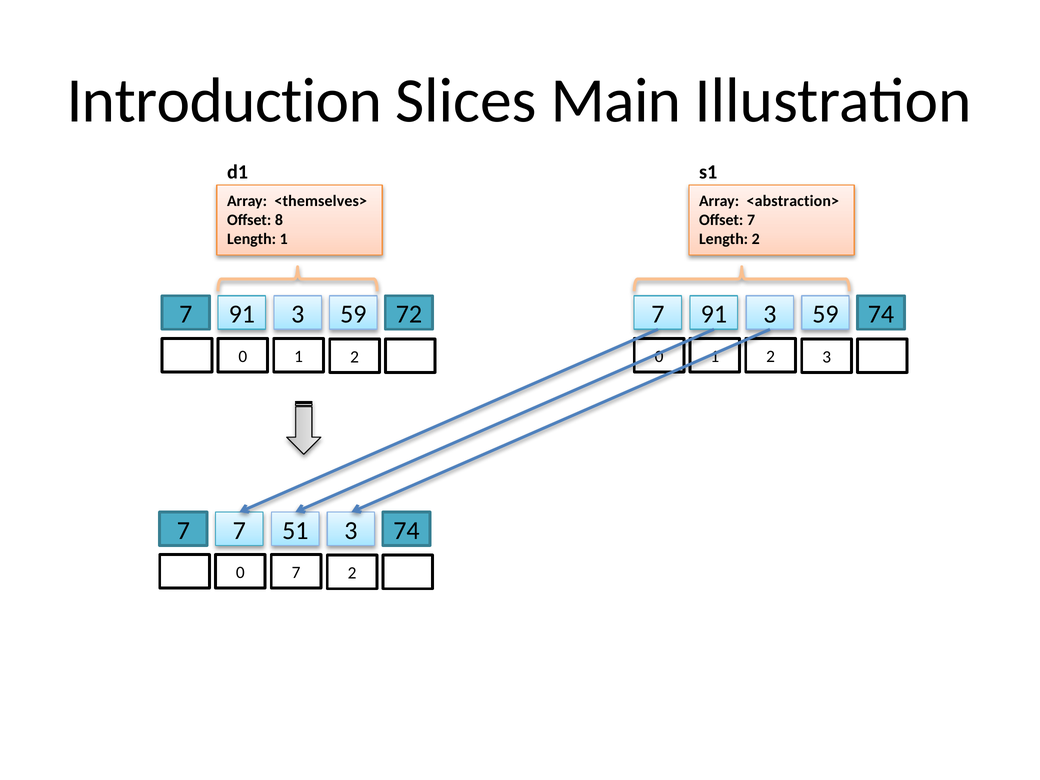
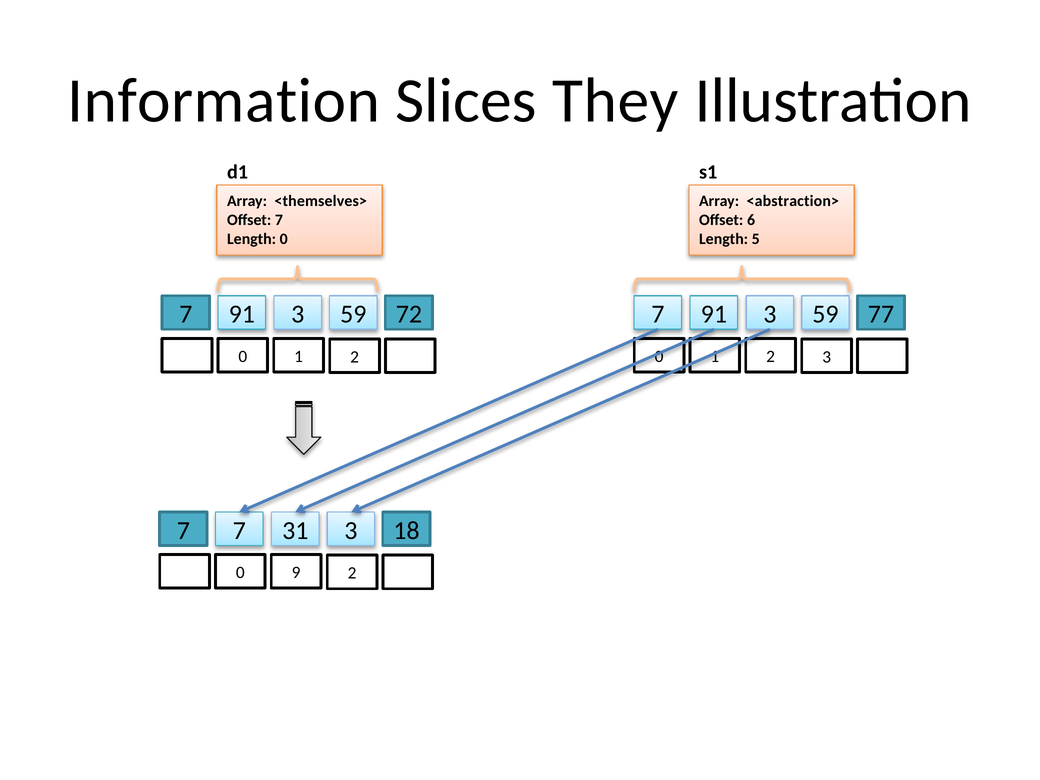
Introduction: Introduction -> Information
Main: Main -> They
Offset 8: 8 -> 7
Offset 7: 7 -> 6
Length 1: 1 -> 0
Length 2: 2 -> 5
59 74: 74 -> 77
51: 51 -> 31
3 74: 74 -> 18
0 7: 7 -> 9
